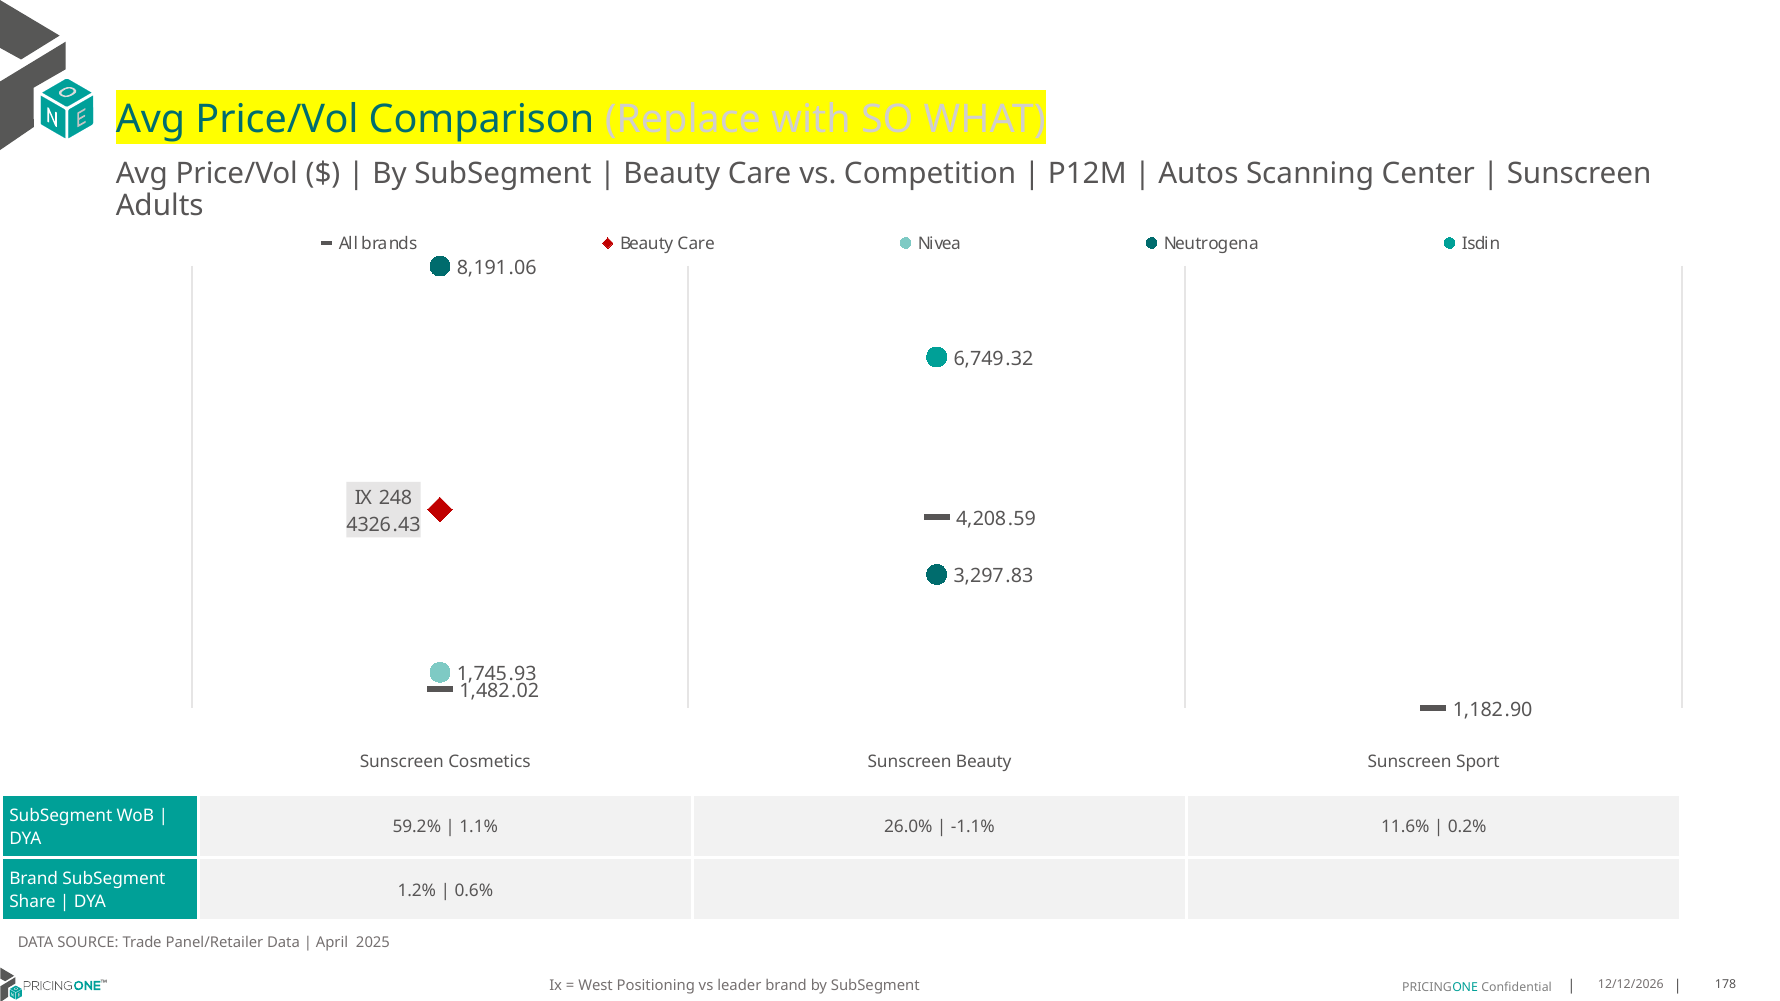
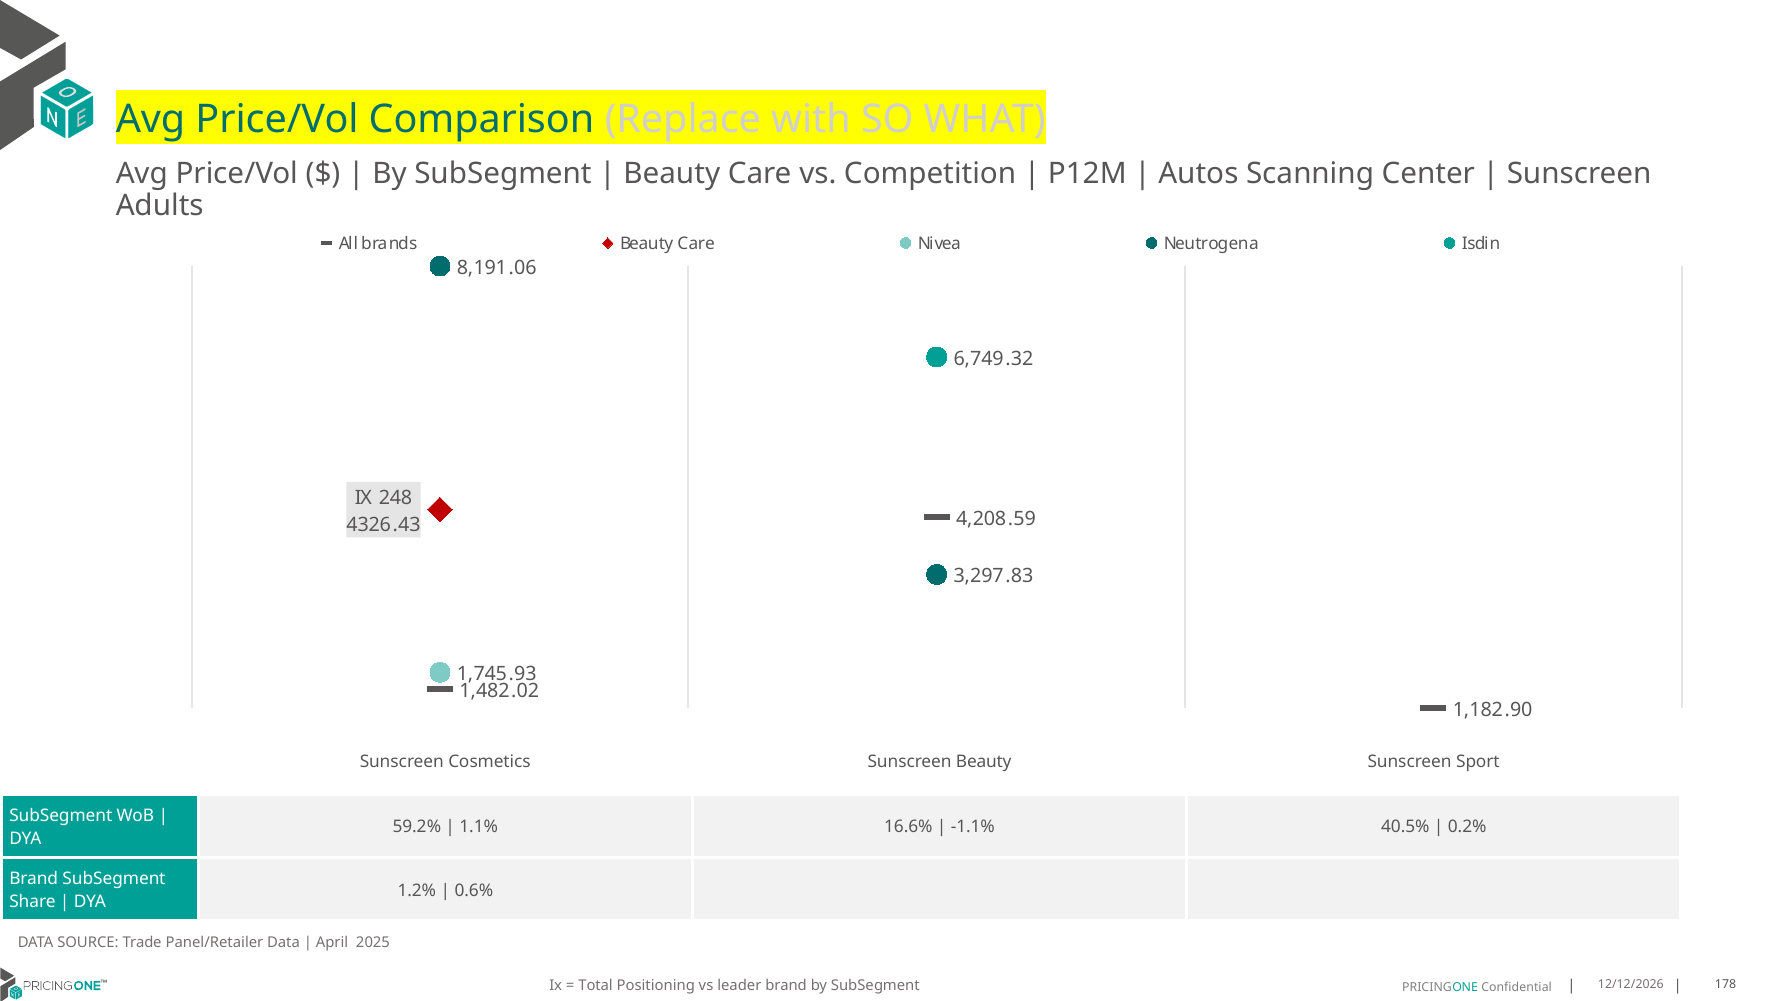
26.0%: 26.0% -> 16.6%
11.6%: 11.6% -> 40.5%
West: West -> Total
